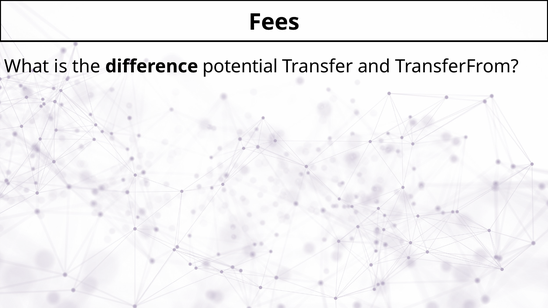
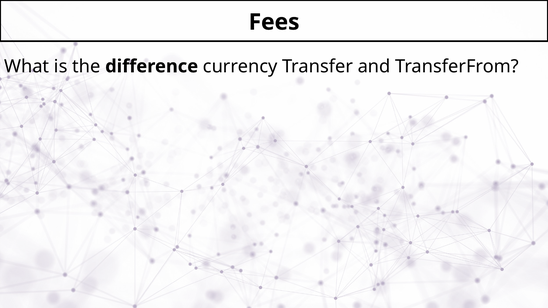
potential: potential -> currency
